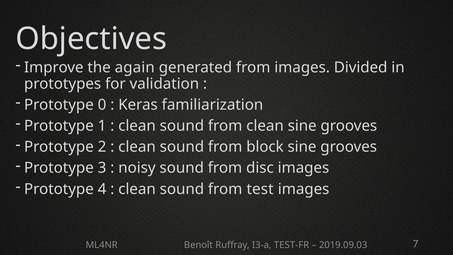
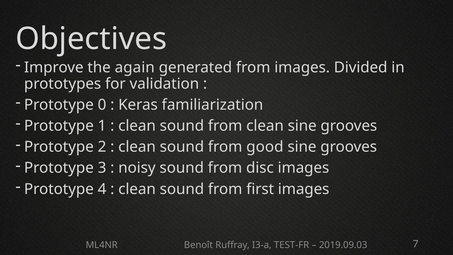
block: block -> good
test: test -> first
